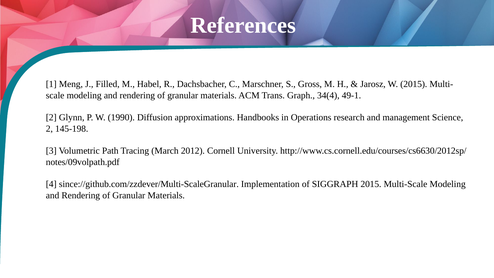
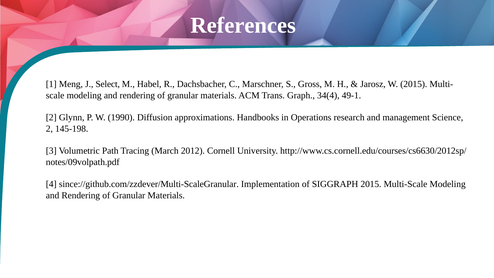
Filled: Filled -> Select
